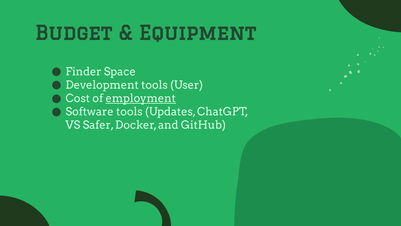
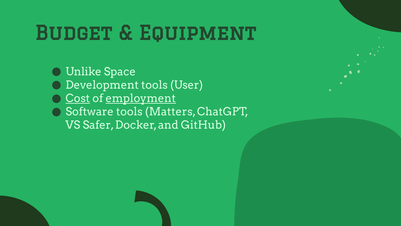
Finder: Finder -> Unlike
Cost underline: none -> present
Updates: Updates -> Matters
